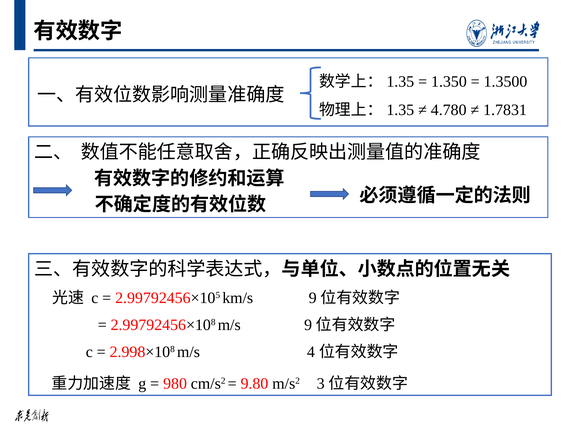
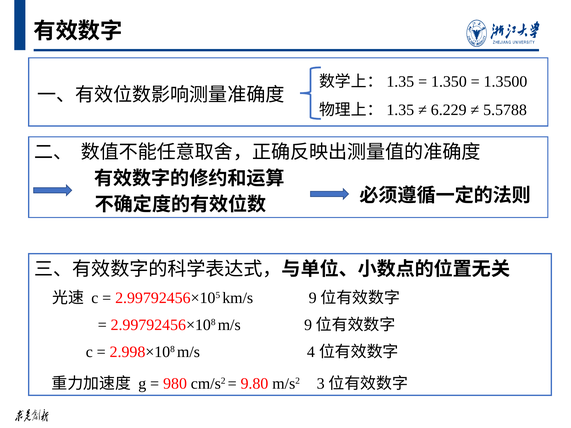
4.780: 4.780 -> 6.229
1.7831: 1.7831 -> 5.5788
